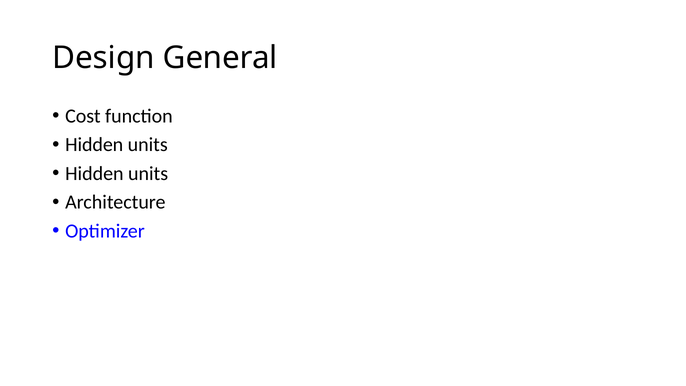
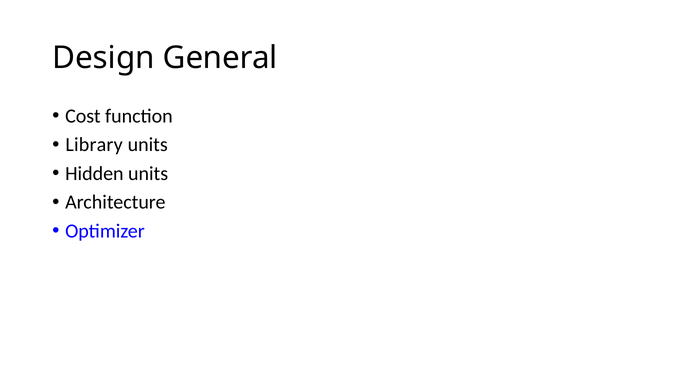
Hidden at (94, 145): Hidden -> Library
